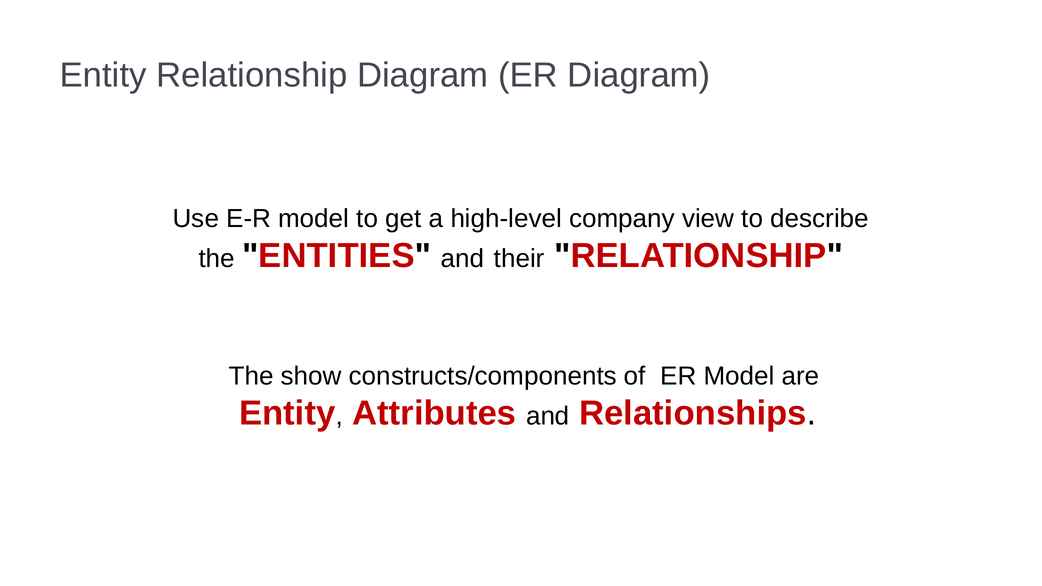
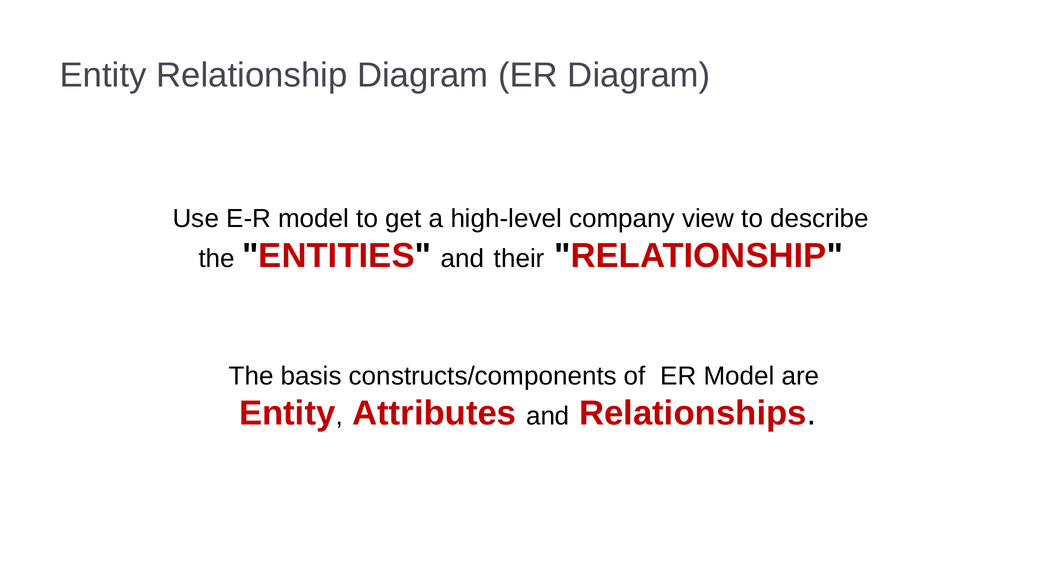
show: show -> basis
